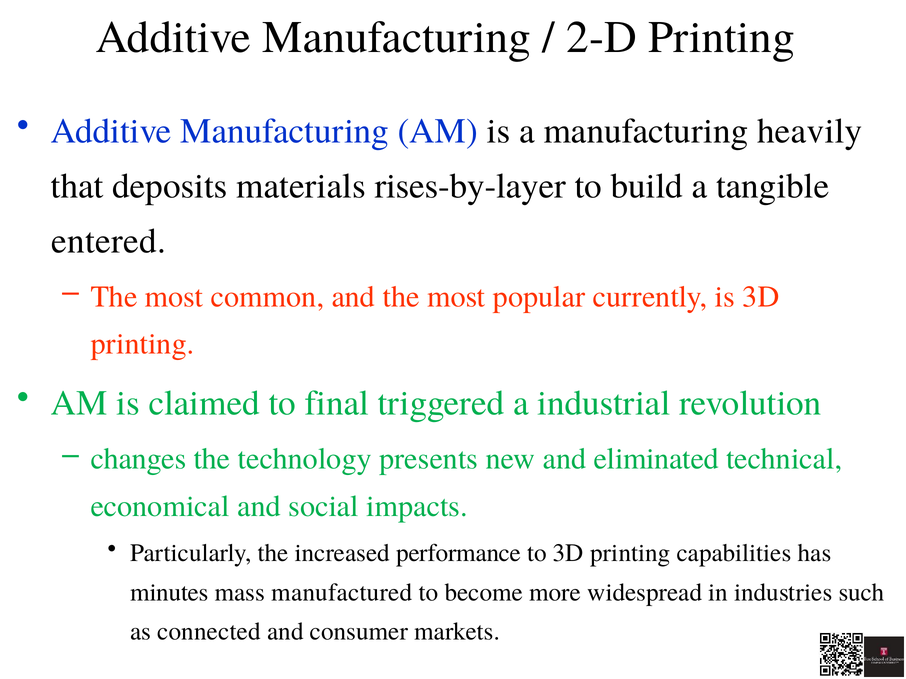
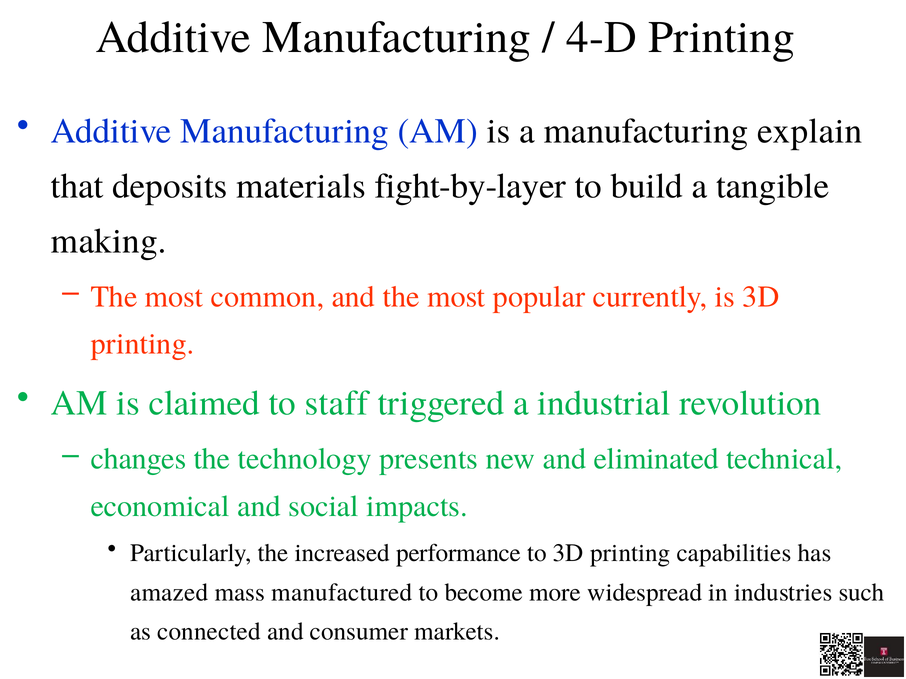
2-D: 2-D -> 4-D
heavily: heavily -> explain
rises-by-layer: rises-by-layer -> fight-by-layer
entered: entered -> making
final: final -> staff
minutes: minutes -> amazed
